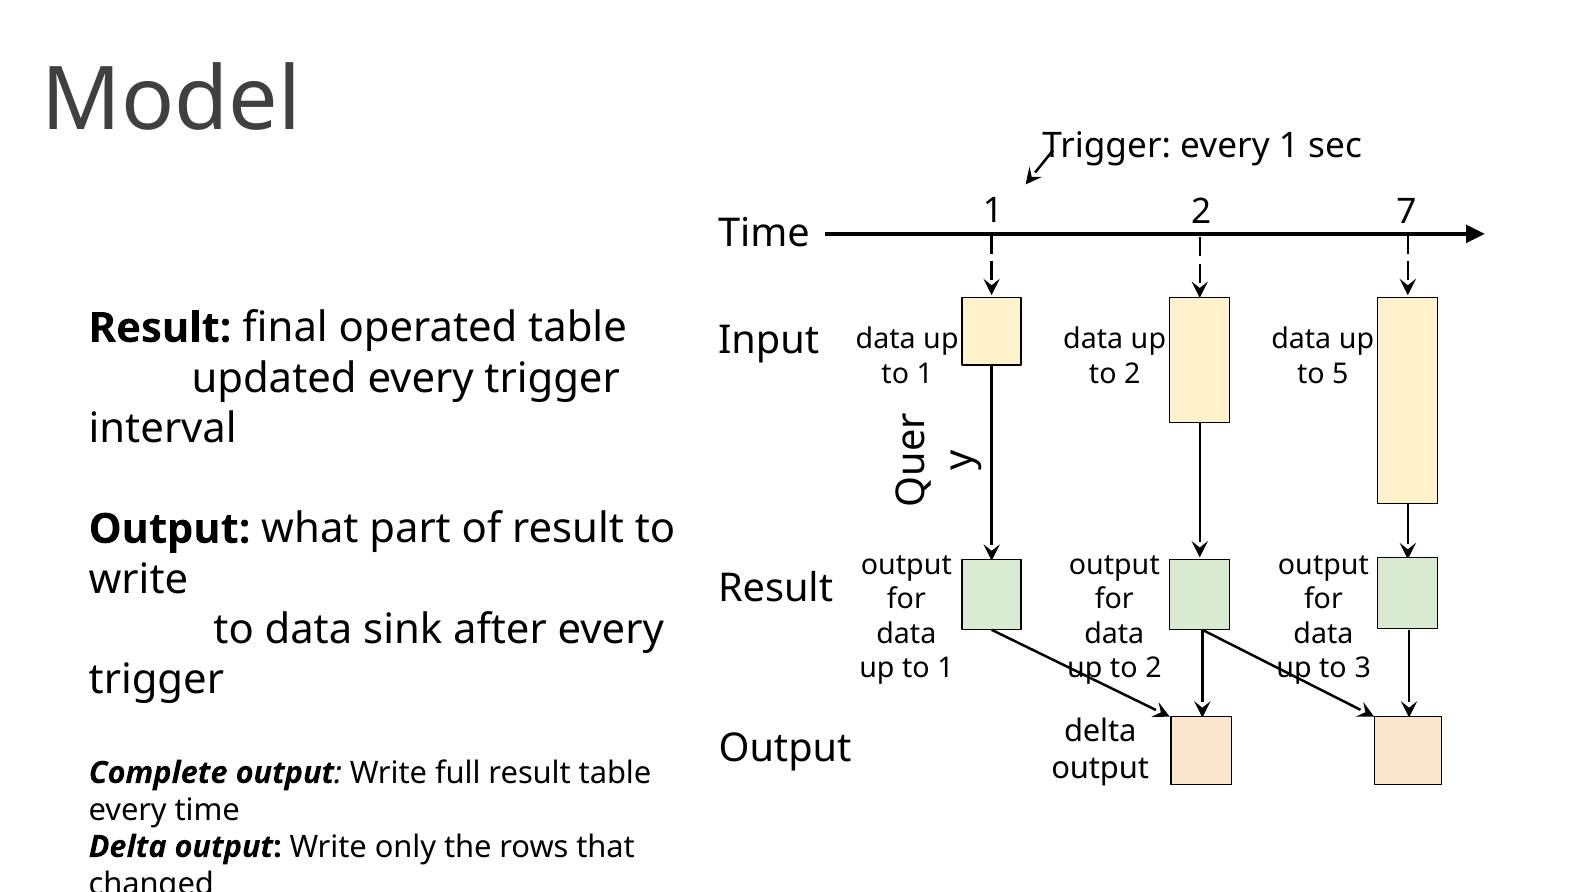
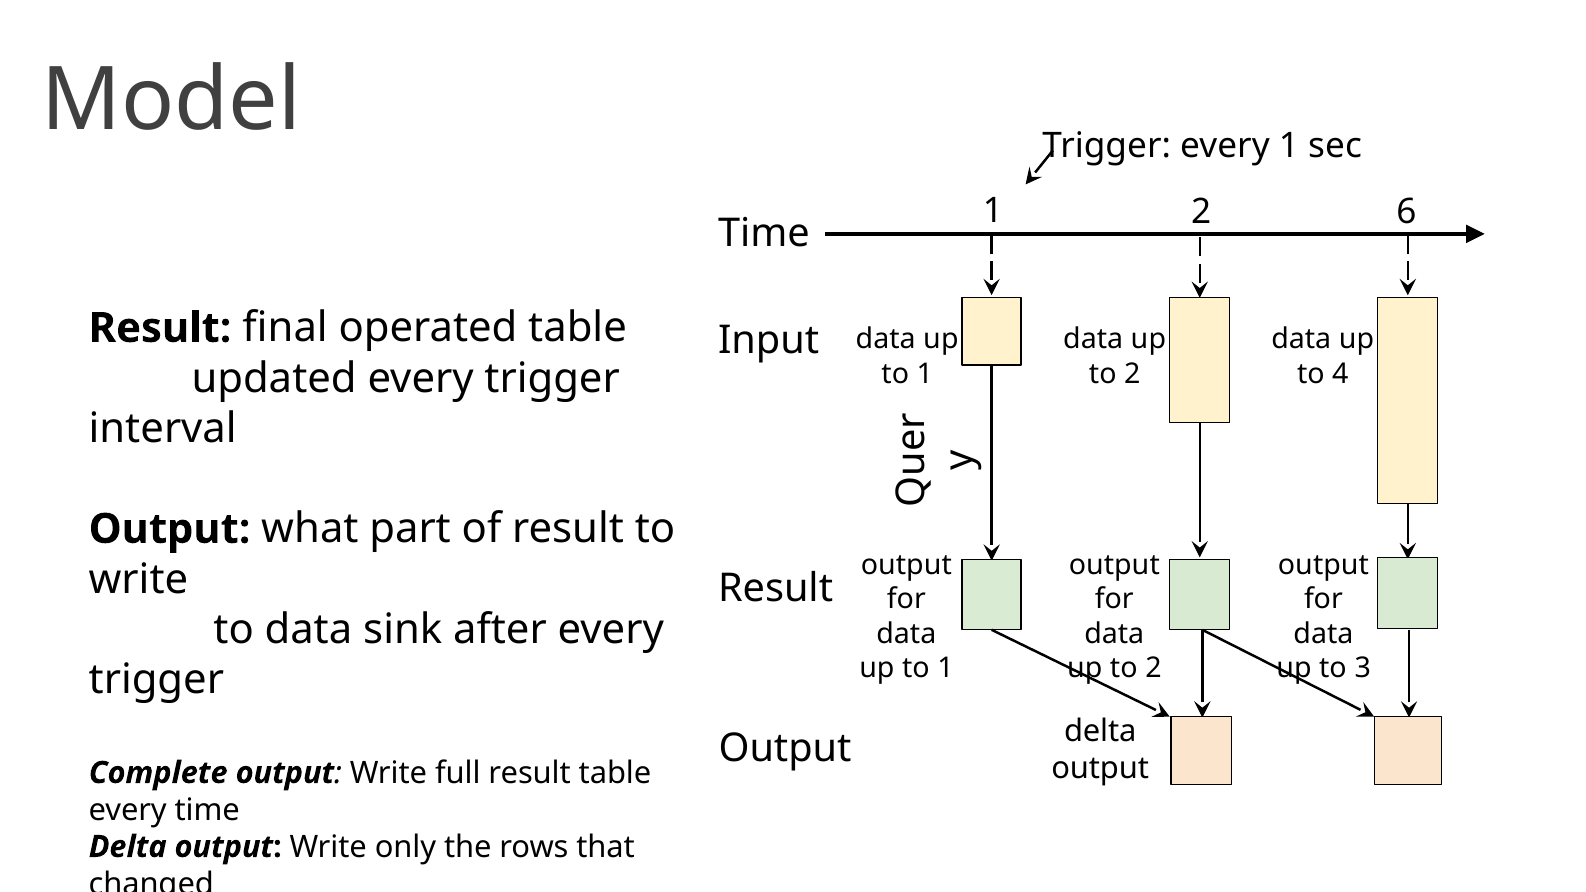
7: 7 -> 6
5: 5 -> 4
